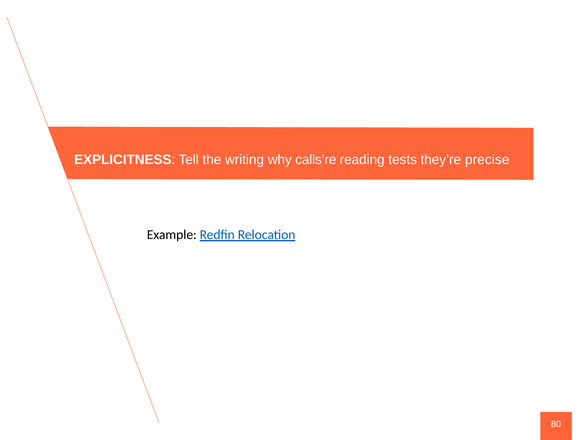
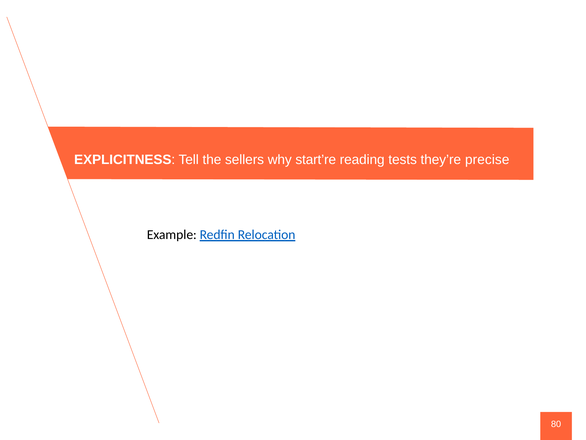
writing: writing -> sellers
calls’re: calls’re -> start’re
